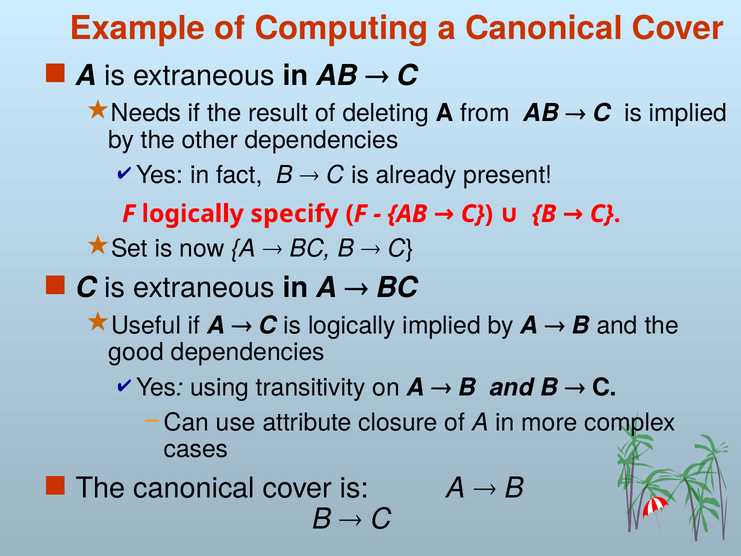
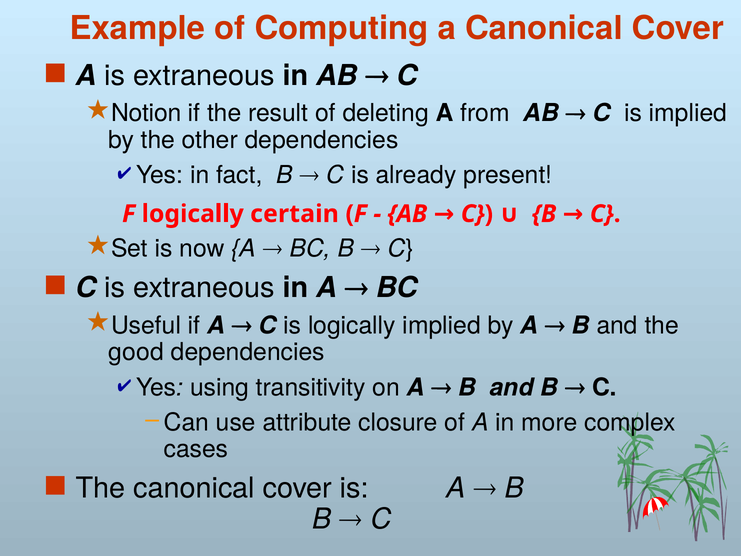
Needs: Needs -> Notion
specify: specify -> certain
